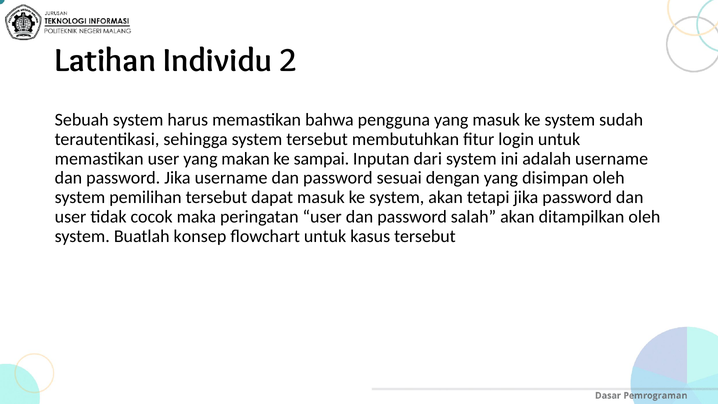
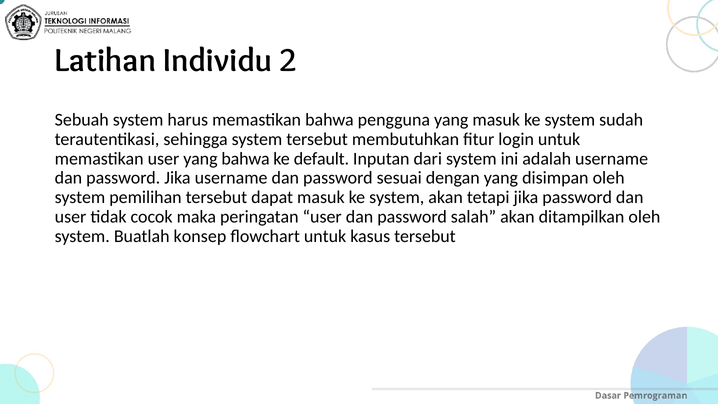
yang makan: makan -> bahwa
sampai: sampai -> default
